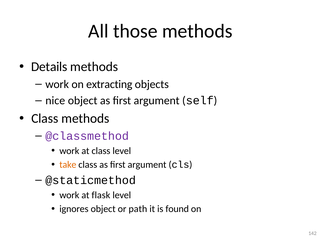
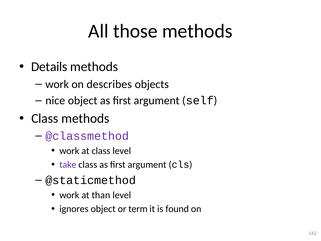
extracting: extracting -> describes
take colour: orange -> purple
flask: flask -> than
path: path -> term
